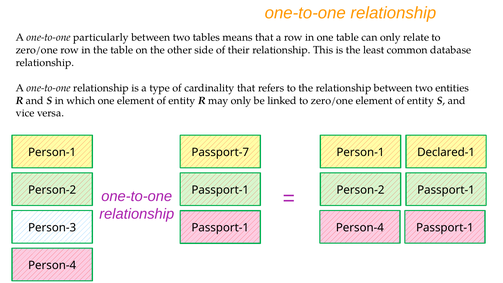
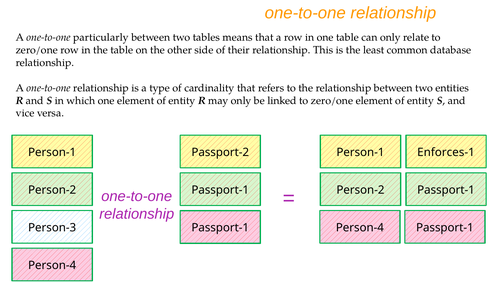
Passport-7: Passport-7 -> Passport-2
Declared-1: Declared-1 -> Enforces-1
